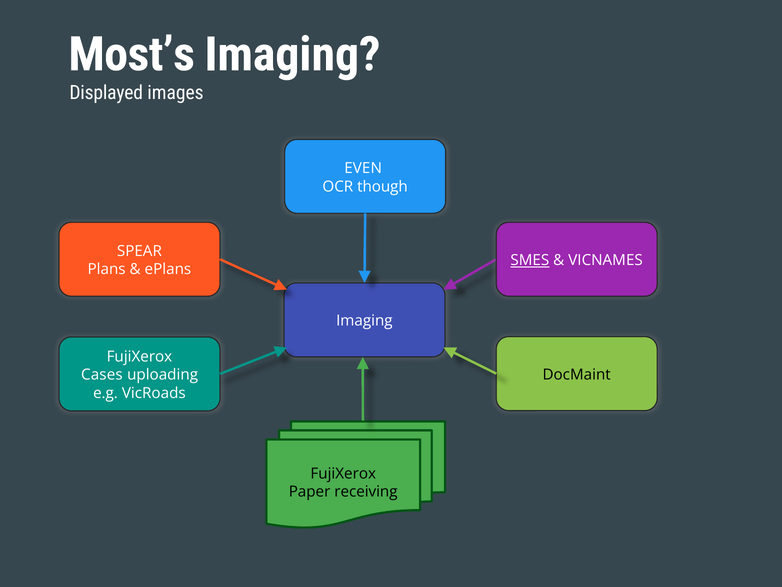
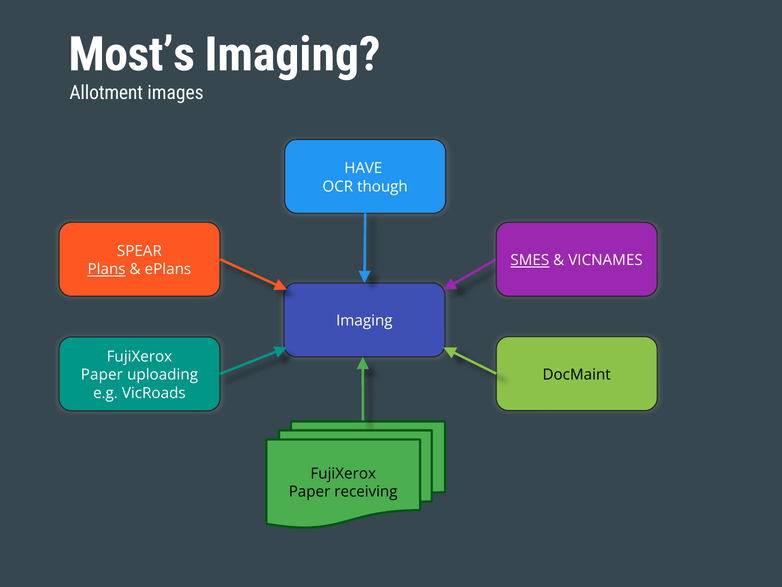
Displayed: Displayed -> Allotment
EVEN: EVEN -> HAVE
Plans underline: none -> present
Cases at (102, 375): Cases -> Paper
